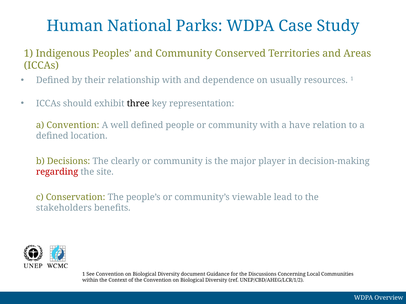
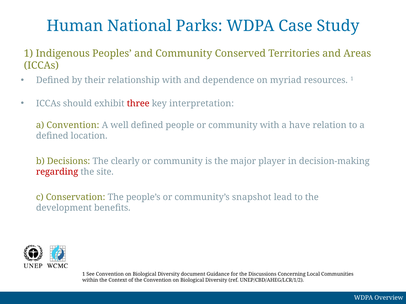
usually: usually -> myriad
three colour: black -> red
representation: representation -> interpretation
viewable: viewable -> snapshot
stakeholders: stakeholders -> development
